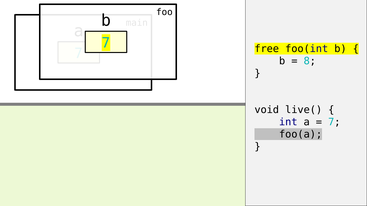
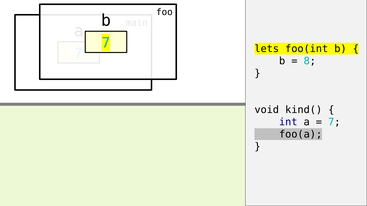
free: free -> lets
live(: live( -> kind(
